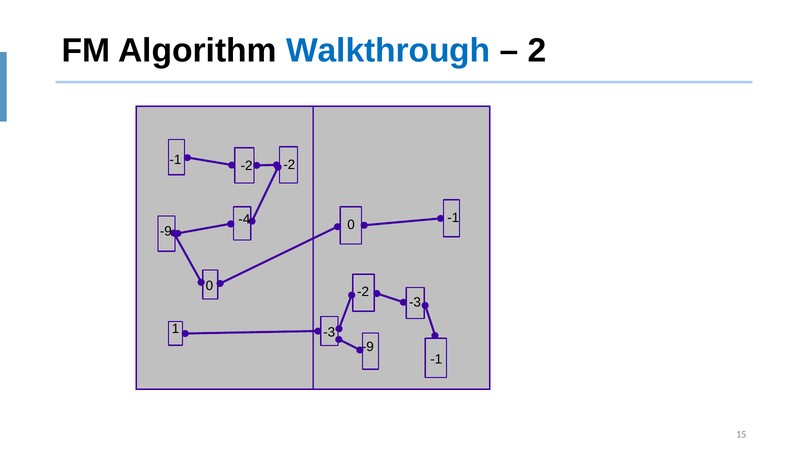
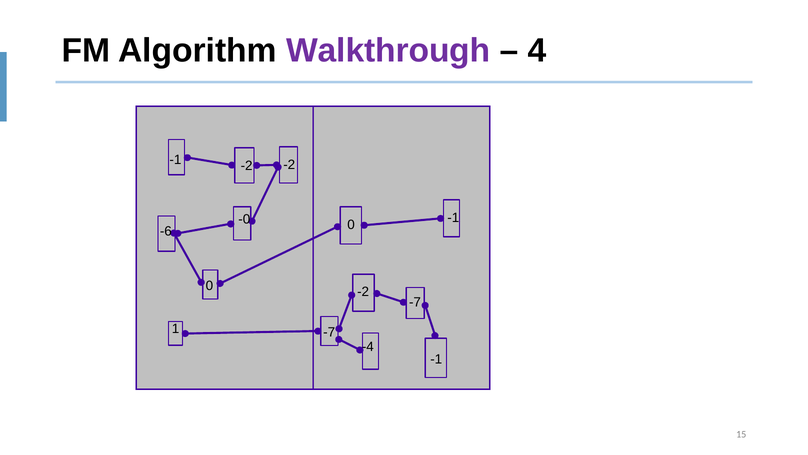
Walkthrough colour: blue -> purple
2: 2 -> 4
-4: -4 -> -0
-9 at (166, 231): -9 -> -6
-3 at (415, 302): -3 -> -7
1 -3: -3 -> -7
-9 at (368, 346): -9 -> -4
